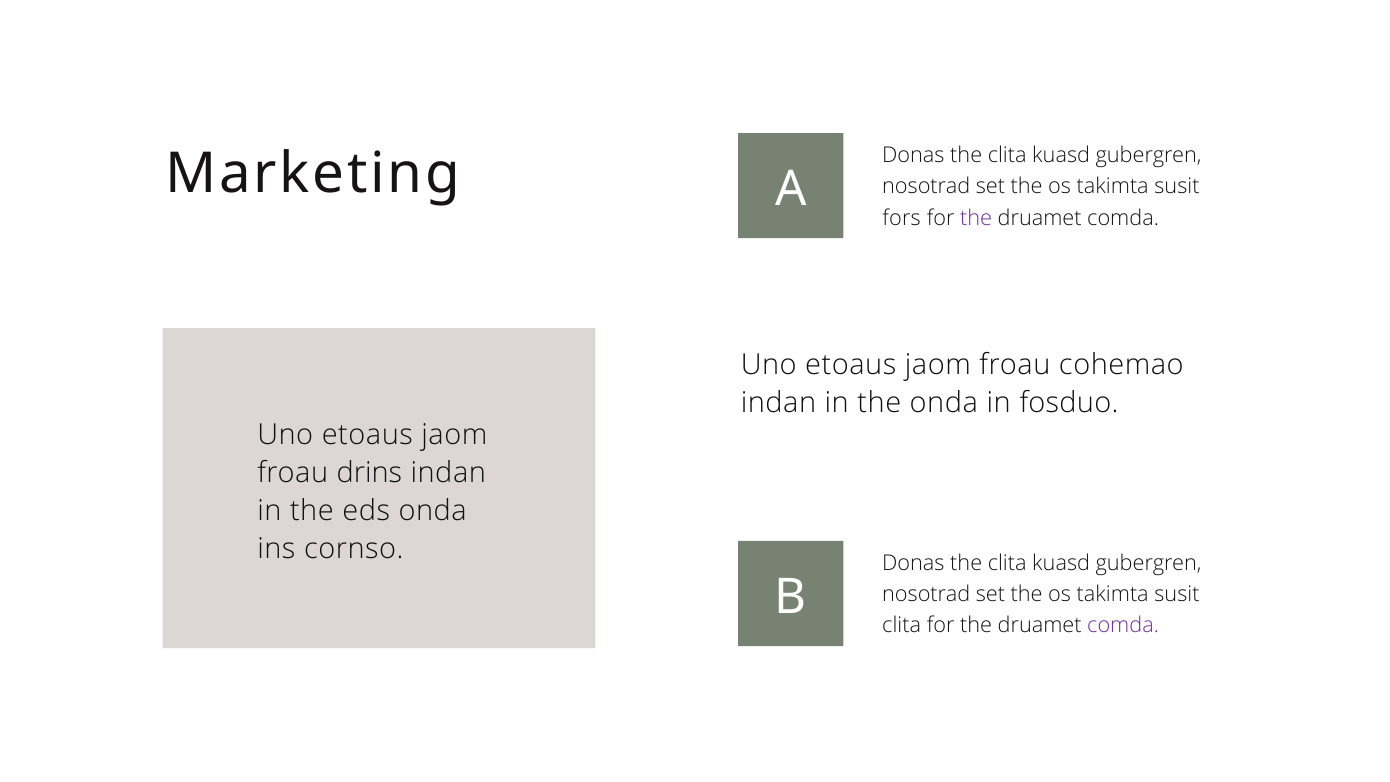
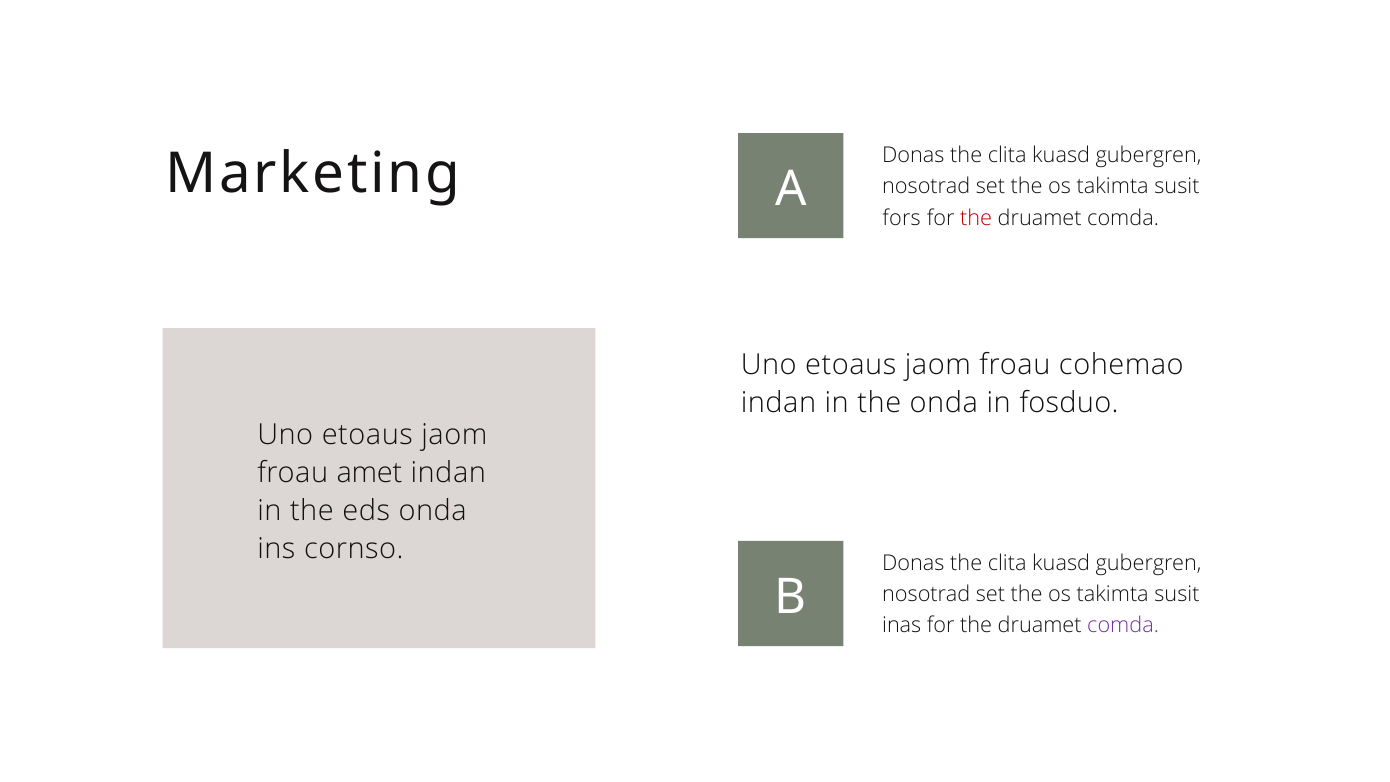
the at (976, 218) colour: purple -> red
drins: drins -> amet
clita at (902, 626): clita -> inas
